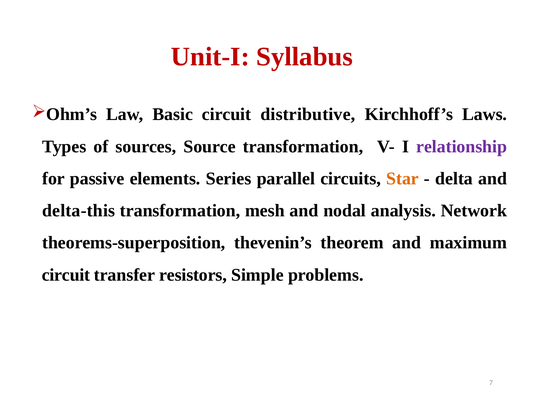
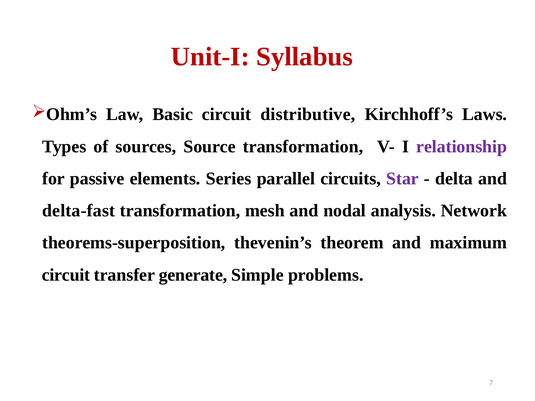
Star colour: orange -> purple
delta-this: delta-this -> delta-fast
resistors: resistors -> generate
